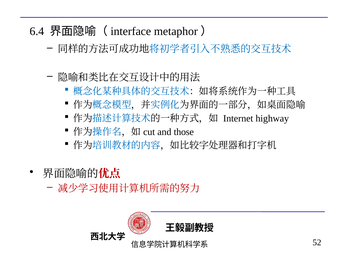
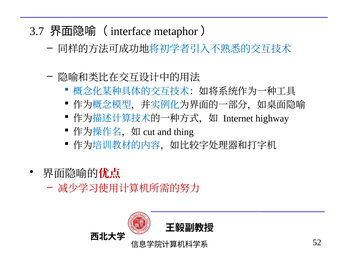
6.4: 6.4 -> 3.7
those: those -> thing
